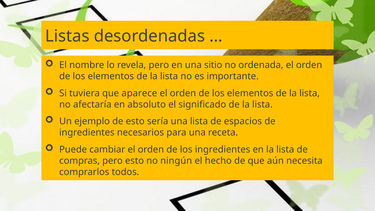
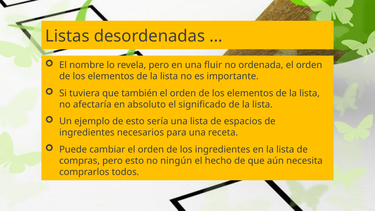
sitio: sitio -> fluir
aparece: aparece -> también
